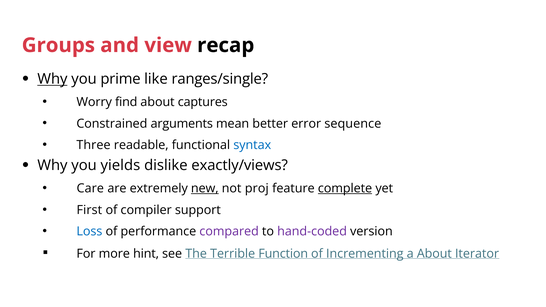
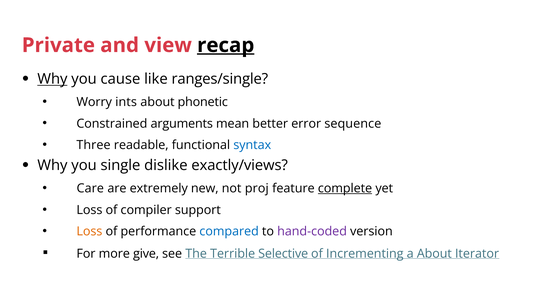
Groups: Groups -> Private
recap underline: none -> present
prime: prime -> cause
find: find -> ints
captures: captures -> phonetic
yields: yields -> single
new underline: present -> none
First at (89, 210): First -> Loss
Loss at (89, 232) colour: blue -> orange
compared colour: purple -> blue
hint: hint -> give
Function: Function -> Selective
